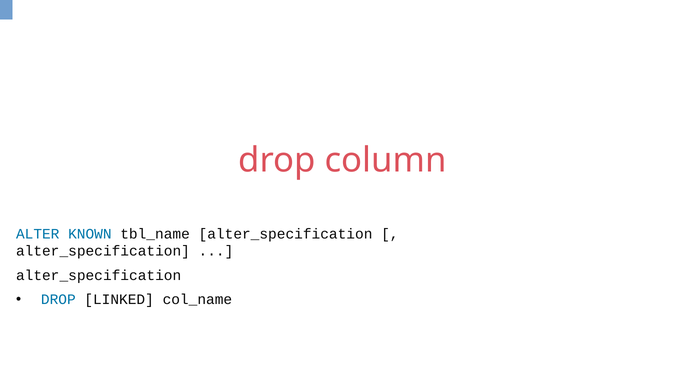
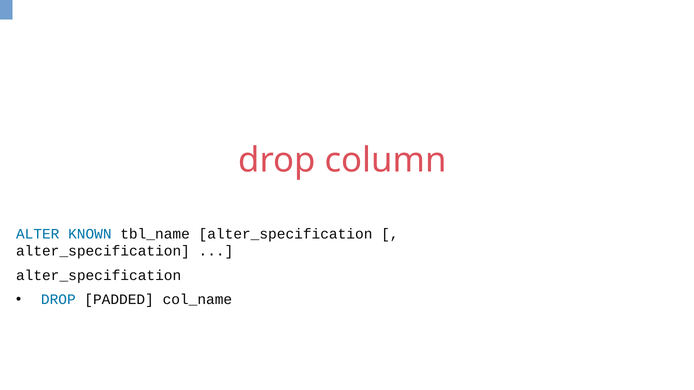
LINKED: LINKED -> PADDED
